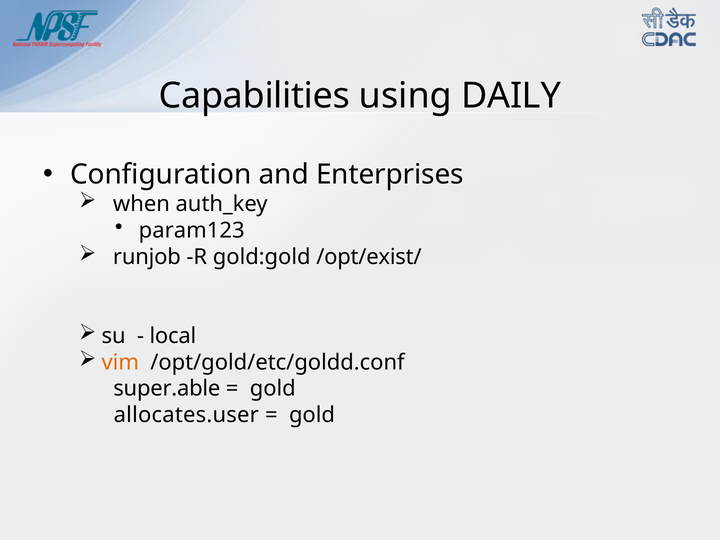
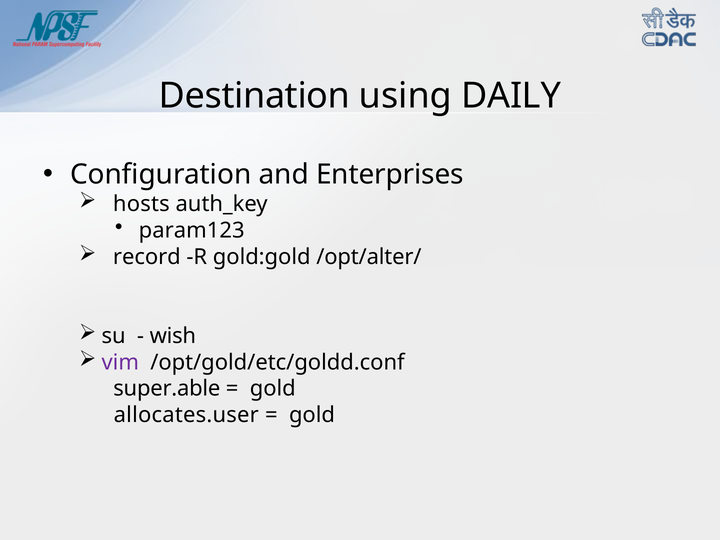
Capabilities: Capabilities -> Destination
when: when -> hosts
runjob: runjob -> record
/opt/exist/: /opt/exist/ -> /opt/alter/
local: local -> wish
vim colour: orange -> purple
